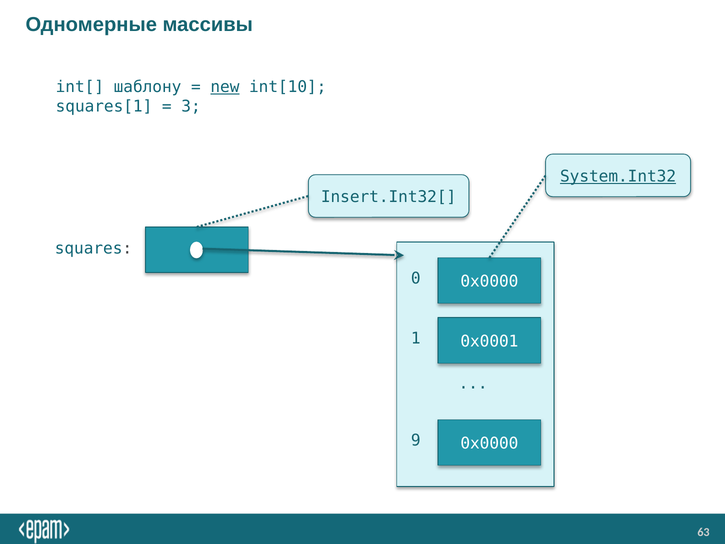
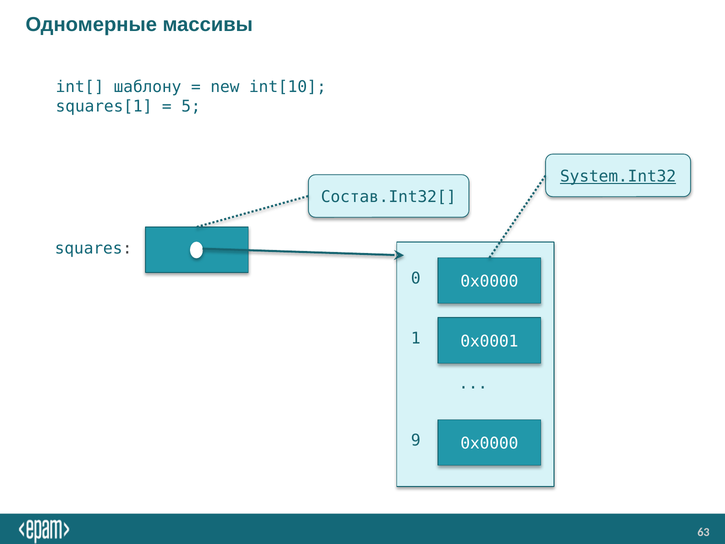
new underline: present -> none
3: 3 -> 5
Insert.Int32[: Insert.Int32[ -> Состав.Int32[
